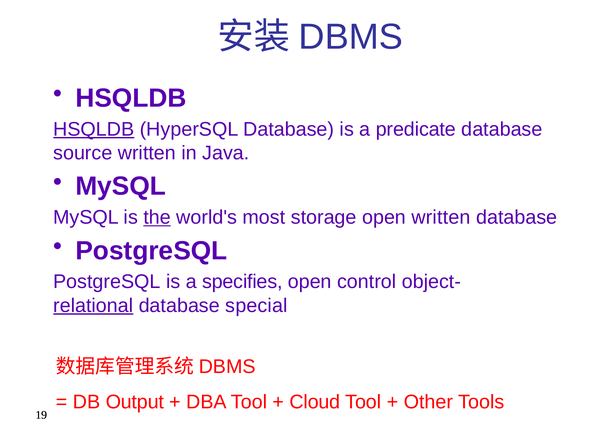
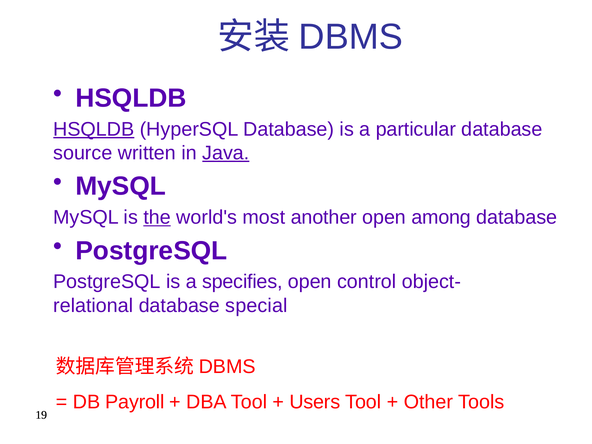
predicate: predicate -> particular
Java underline: none -> present
storage: storage -> another
open written: written -> among
relational underline: present -> none
Output: Output -> Payroll
Cloud: Cloud -> Users
